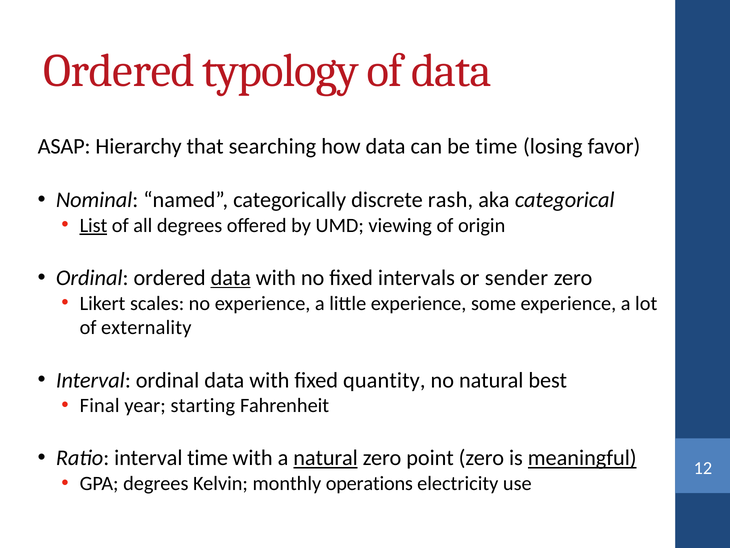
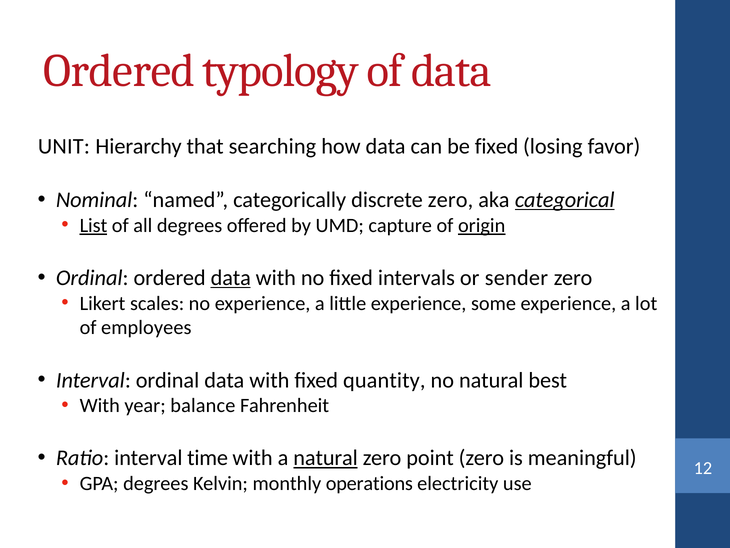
ASAP: ASAP -> UNIT
be time: time -> fixed
discrete rash: rash -> zero
categorical underline: none -> present
viewing: viewing -> capture
origin underline: none -> present
externality: externality -> employees
Final at (100, 405): Final -> With
starting: starting -> balance
meaningful underline: present -> none
